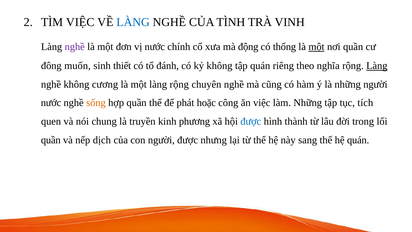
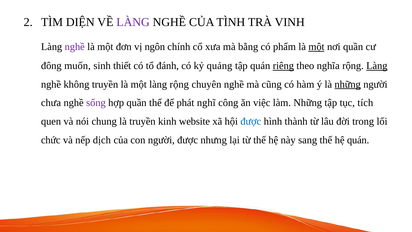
TÌM VIỆC: VIỆC -> DIỆN
LÀNG at (133, 22) colour: blue -> purple
vị nước: nước -> ngôn
động: động -> bằng
thống: thống -> phẩm
kỷ không: không -> quảng
riêng underline: none -> present
không cương: cương -> truyền
những at (348, 84) underline: none -> present
nước at (51, 103): nước -> chưa
sống colour: orange -> purple
hoặc: hoặc -> nghĩ
phương: phương -> website
quần at (51, 140): quần -> chức
